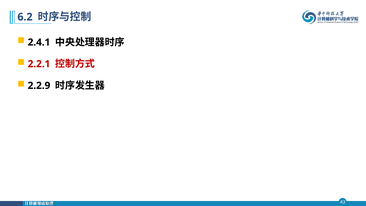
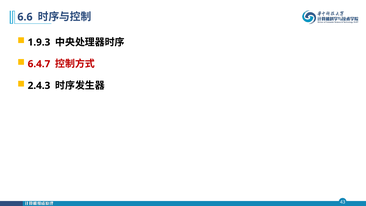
6.2: 6.2 -> 6.6
2.4.1: 2.4.1 -> 1.9.3
2.2.1: 2.2.1 -> 6.4.7
2.2.9: 2.2.9 -> 2.4.3
